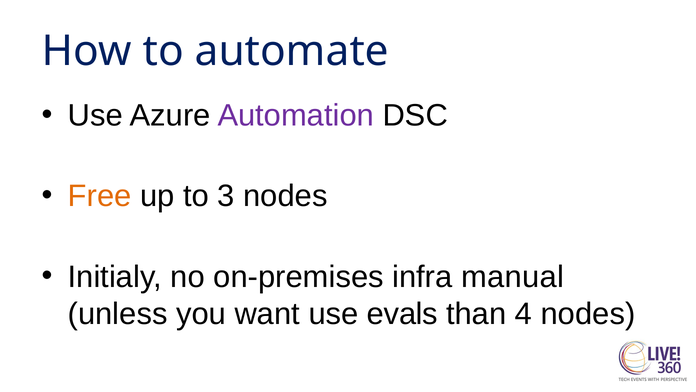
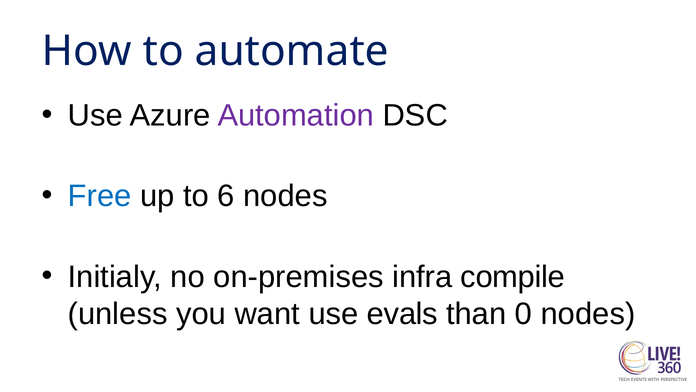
Free colour: orange -> blue
3: 3 -> 6
manual: manual -> compile
4: 4 -> 0
